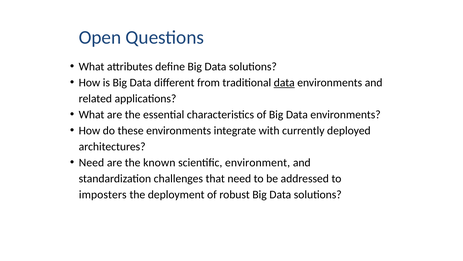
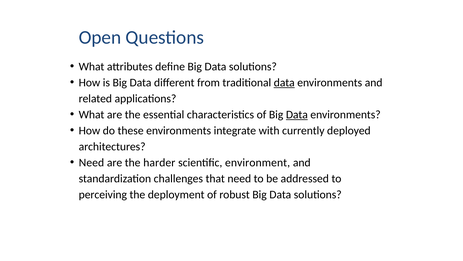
Data at (297, 114) underline: none -> present
known: known -> harder
imposters: imposters -> perceiving
